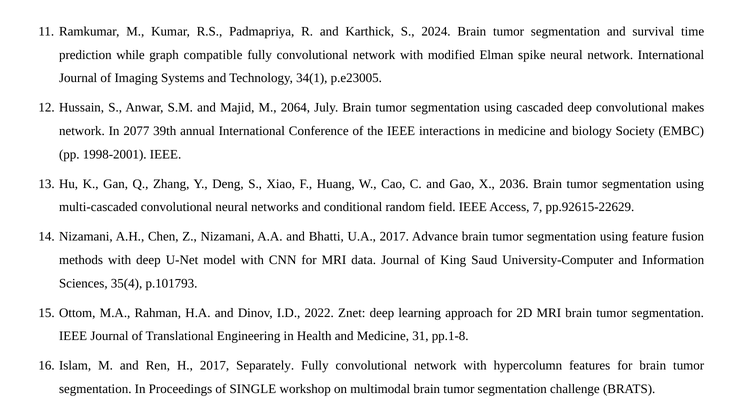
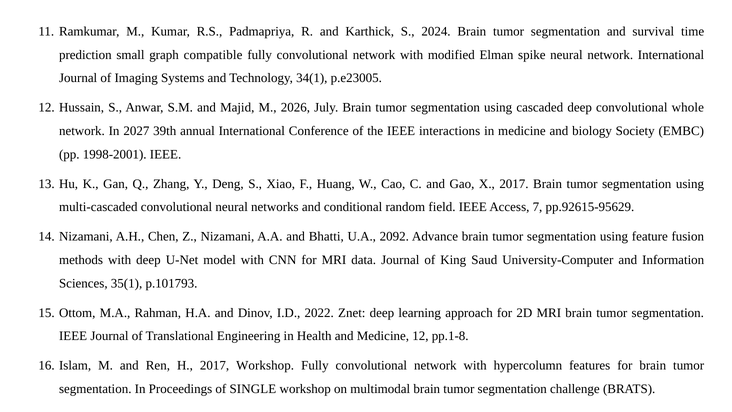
while: while -> small
2064: 2064 -> 2026
makes: makes -> whole
2077: 2077 -> 2027
X 2036: 2036 -> 2017
pp.92615-22629: pp.92615-22629 -> pp.92615-95629
U.A 2017: 2017 -> 2092
35(4: 35(4 -> 35(1
Medicine 31: 31 -> 12
2017 Separately: Separately -> Workshop
